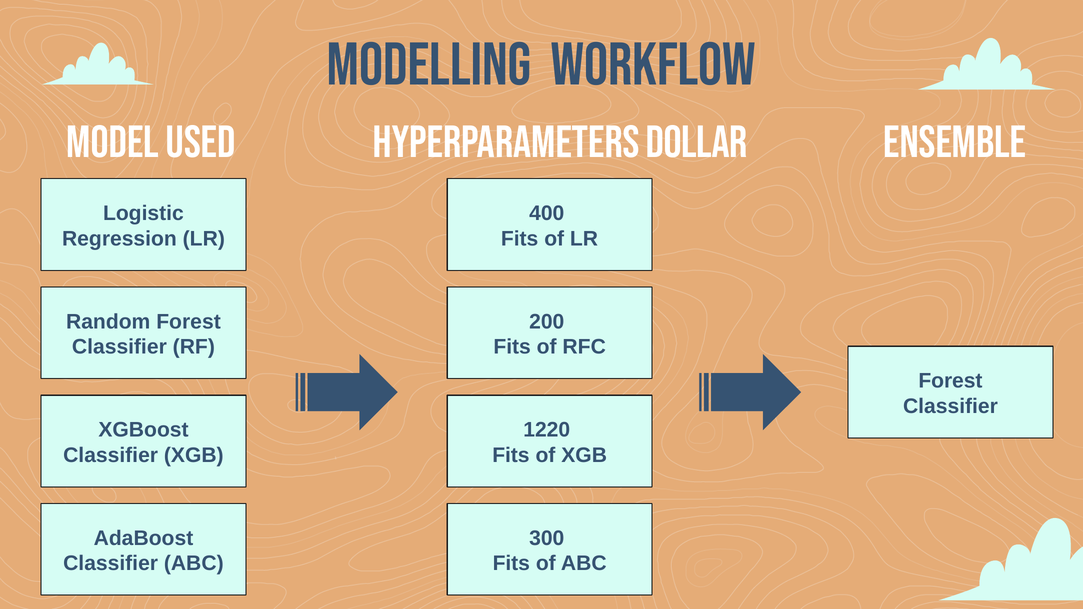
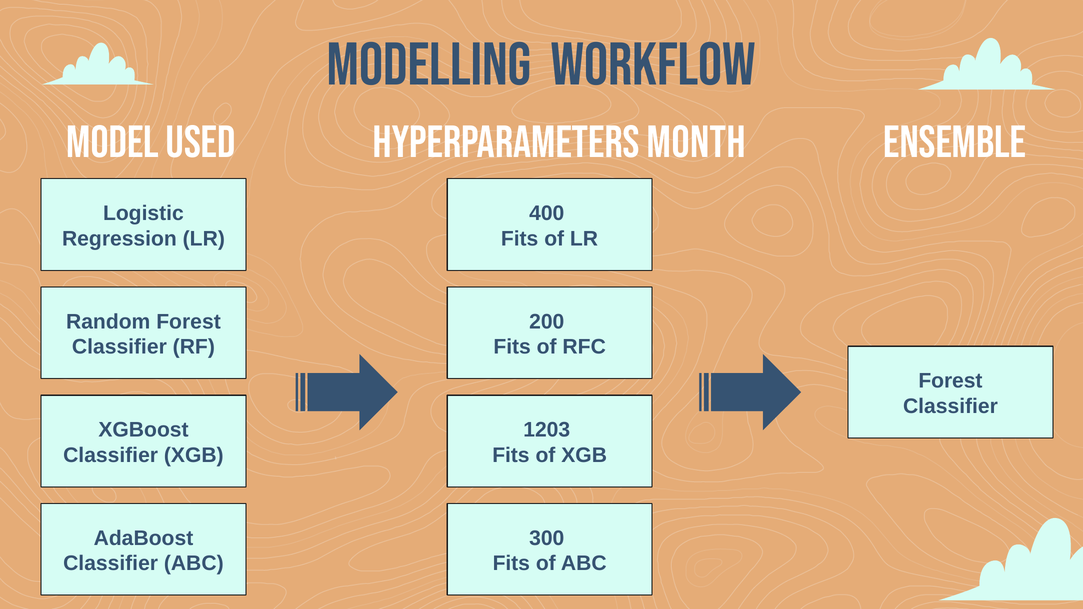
dollar: dollar -> month
1220: 1220 -> 1203
